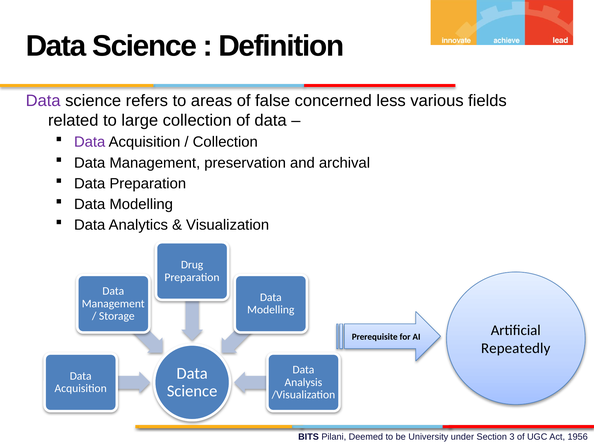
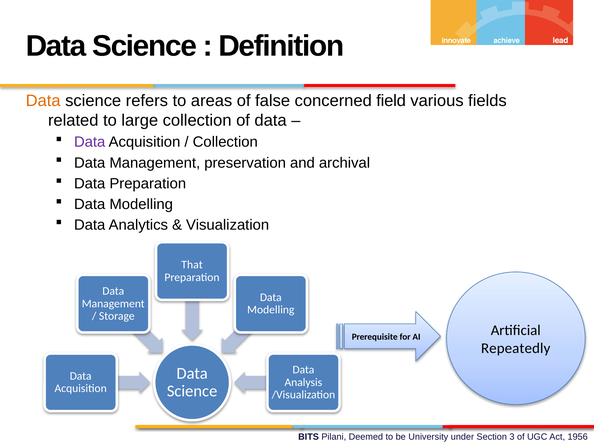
Data at (43, 101) colour: purple -> orange
less: less -> field
Drug: Drug -> That
